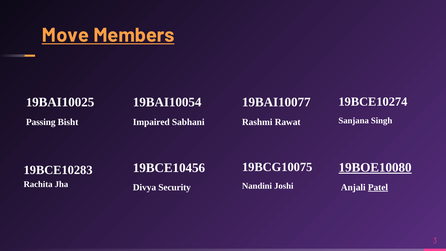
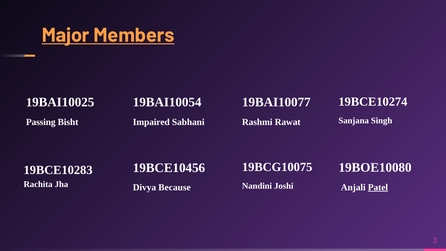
Move: Move -> Major
19BOE10080 underline: present -> none
Security: Security -> Because
